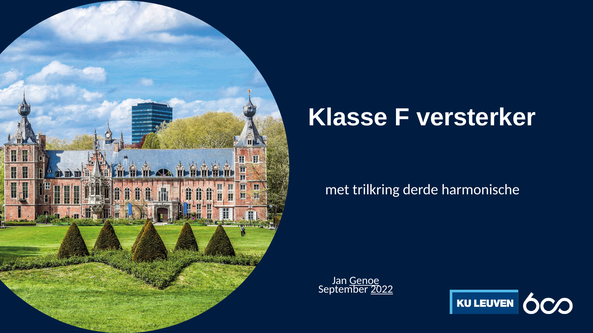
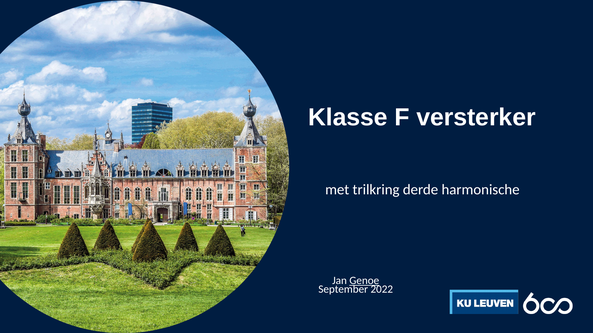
2022 underline: present -> none
